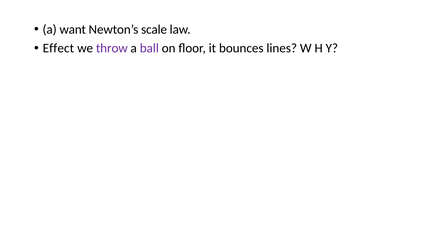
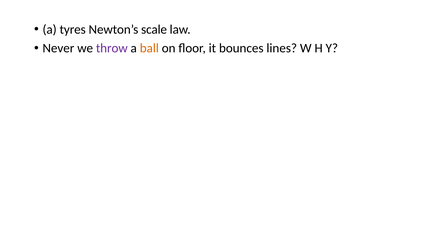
want: want -> tyres
Effect: Effect -> Never
ball colour: purple -> orange
